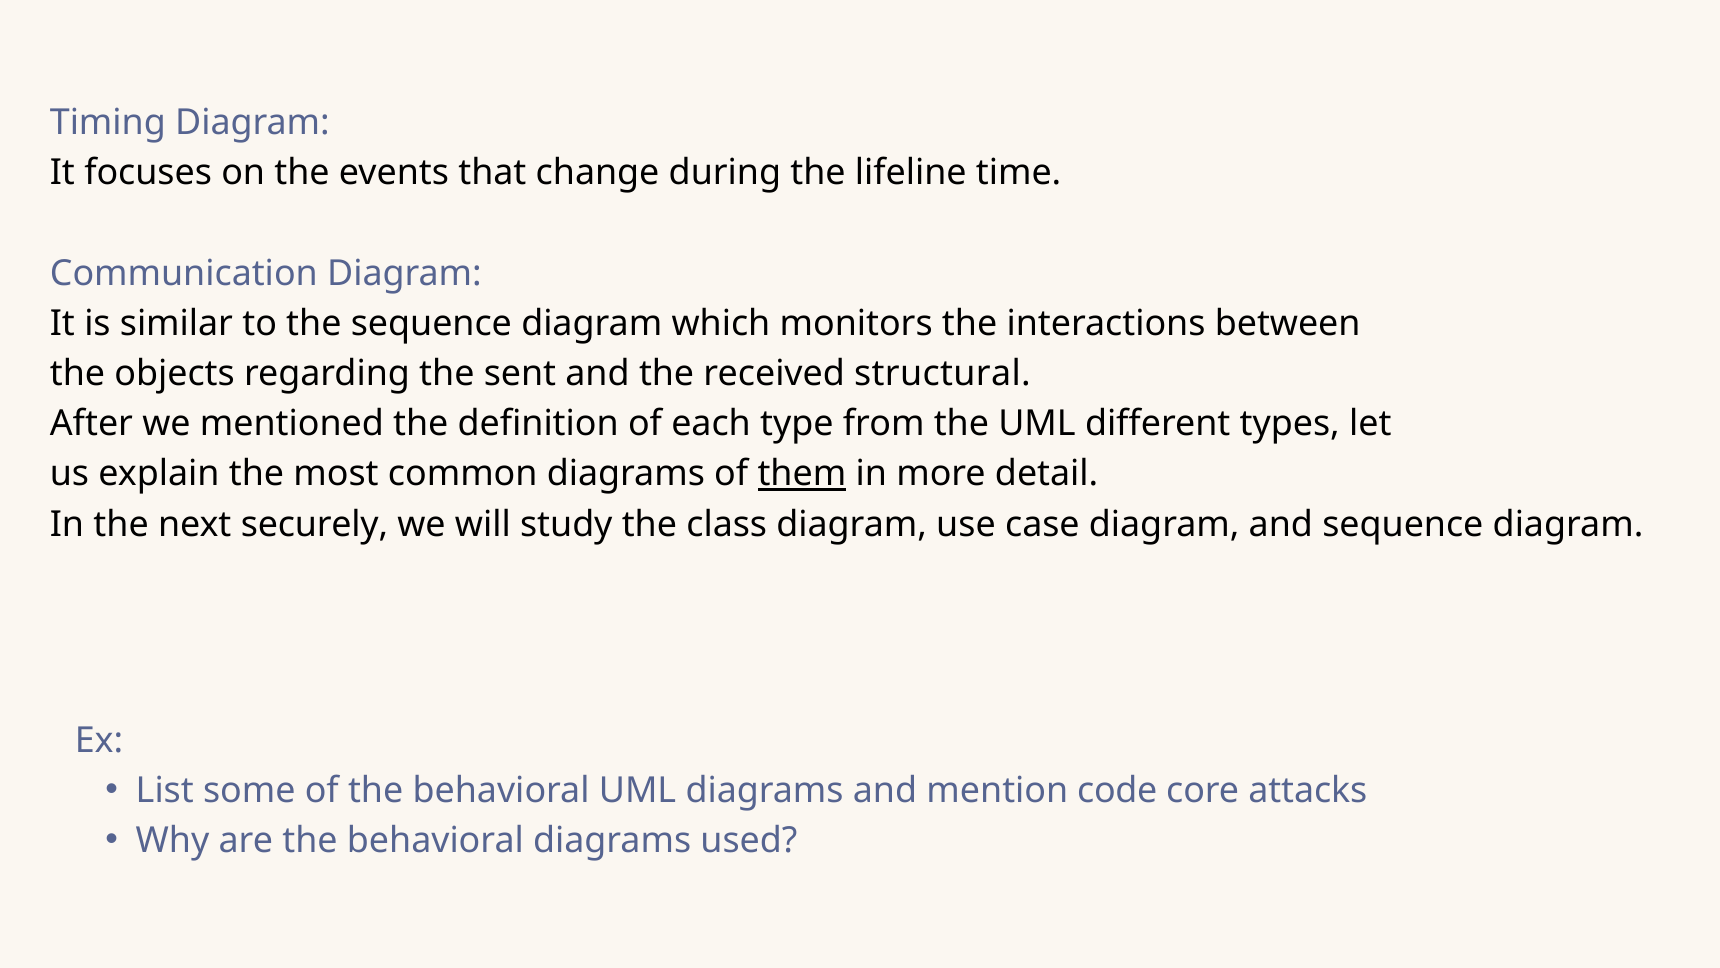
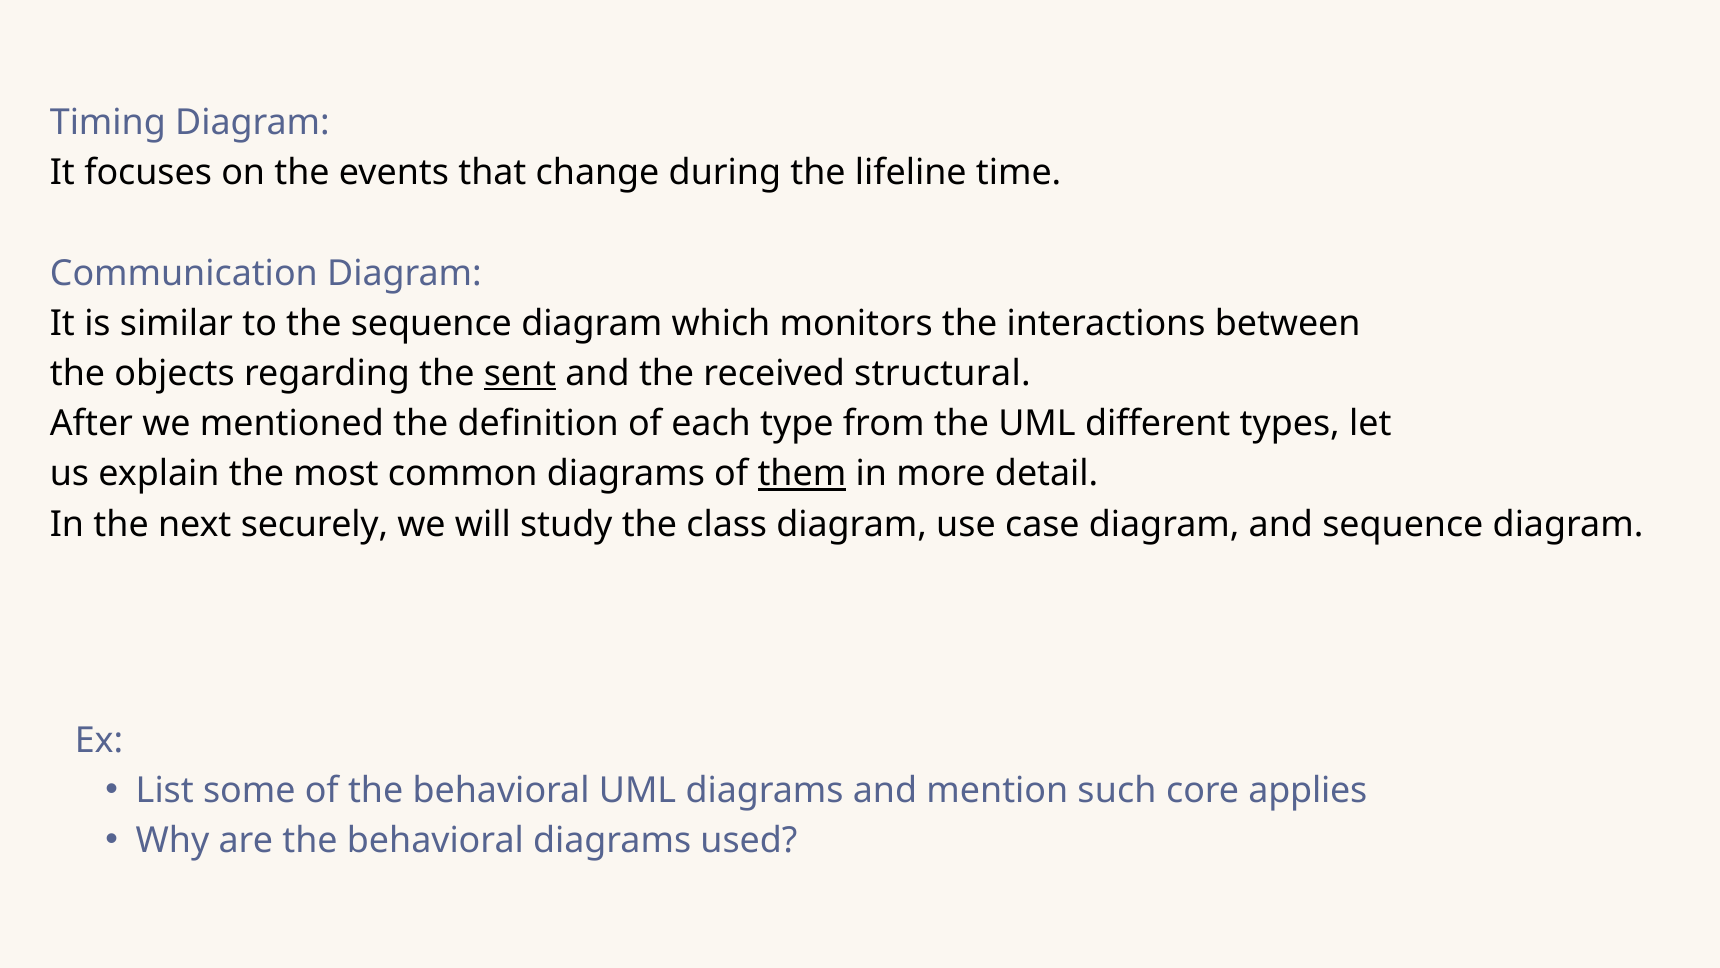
sent underline: none -> present
code: code -> such
attacks: attacks -> applies
